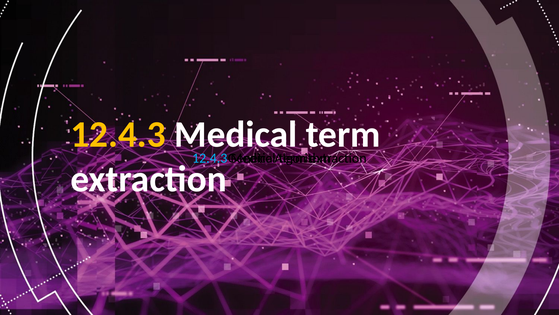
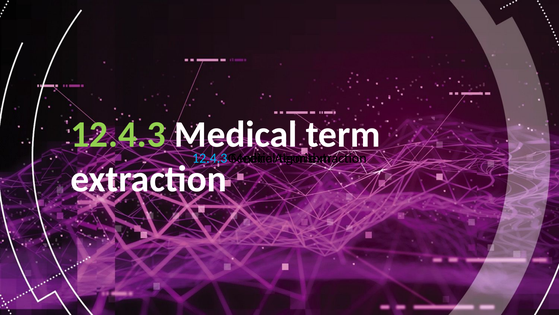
12.4.3 at (118, 134) colour: yellow -> light green
